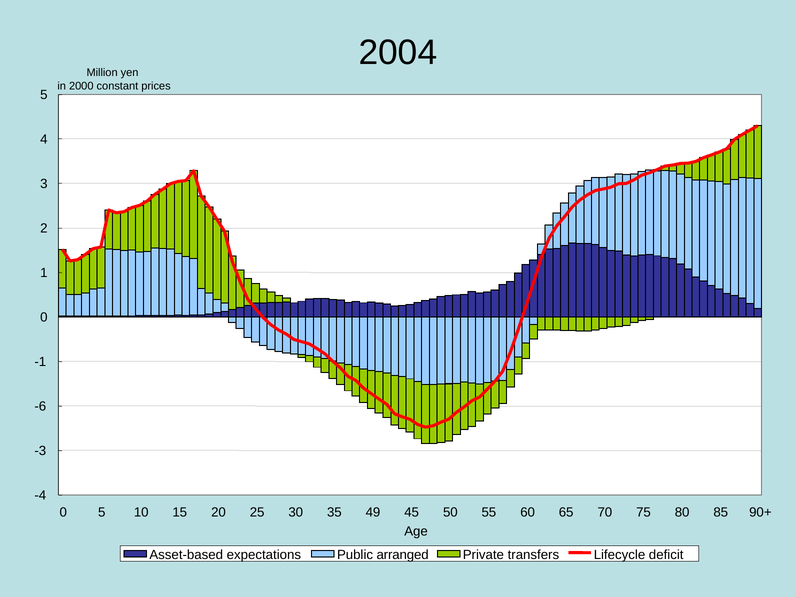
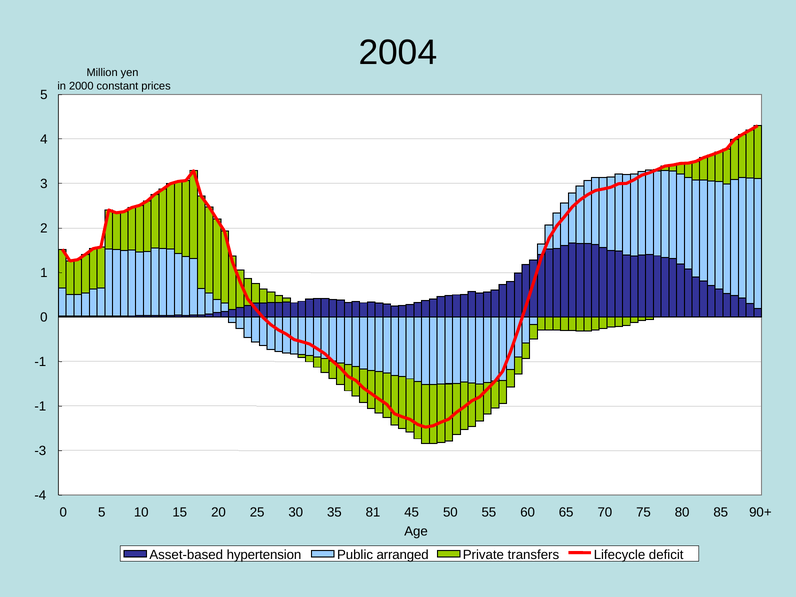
-6 at (40, 406): -6 -> -1
49: 49 -> 81
expectations: expectations -> hypertension
